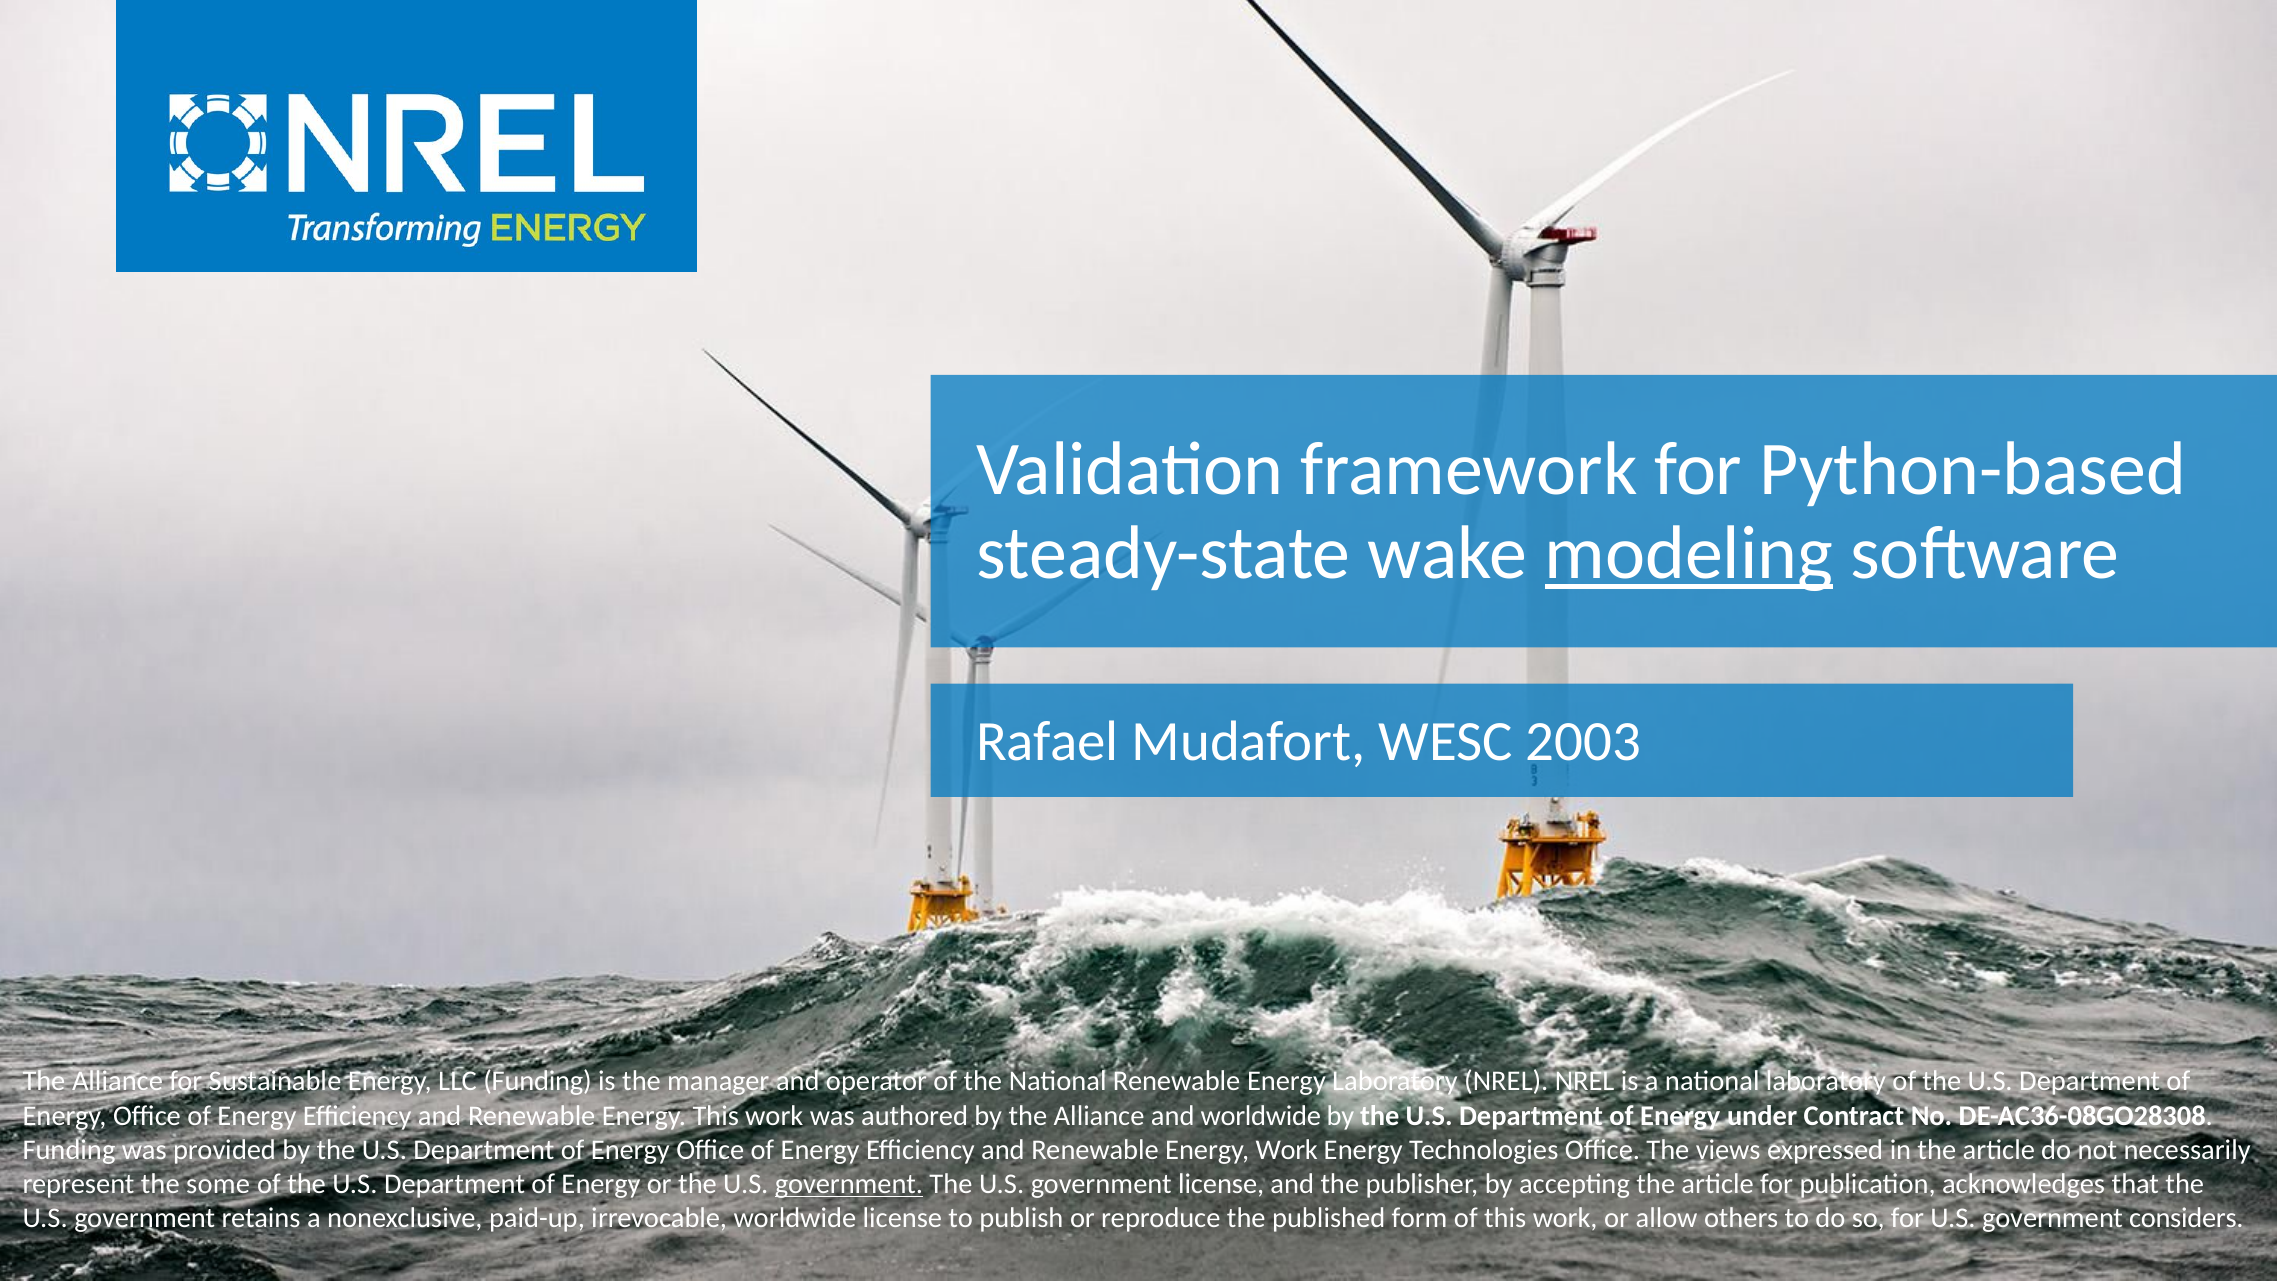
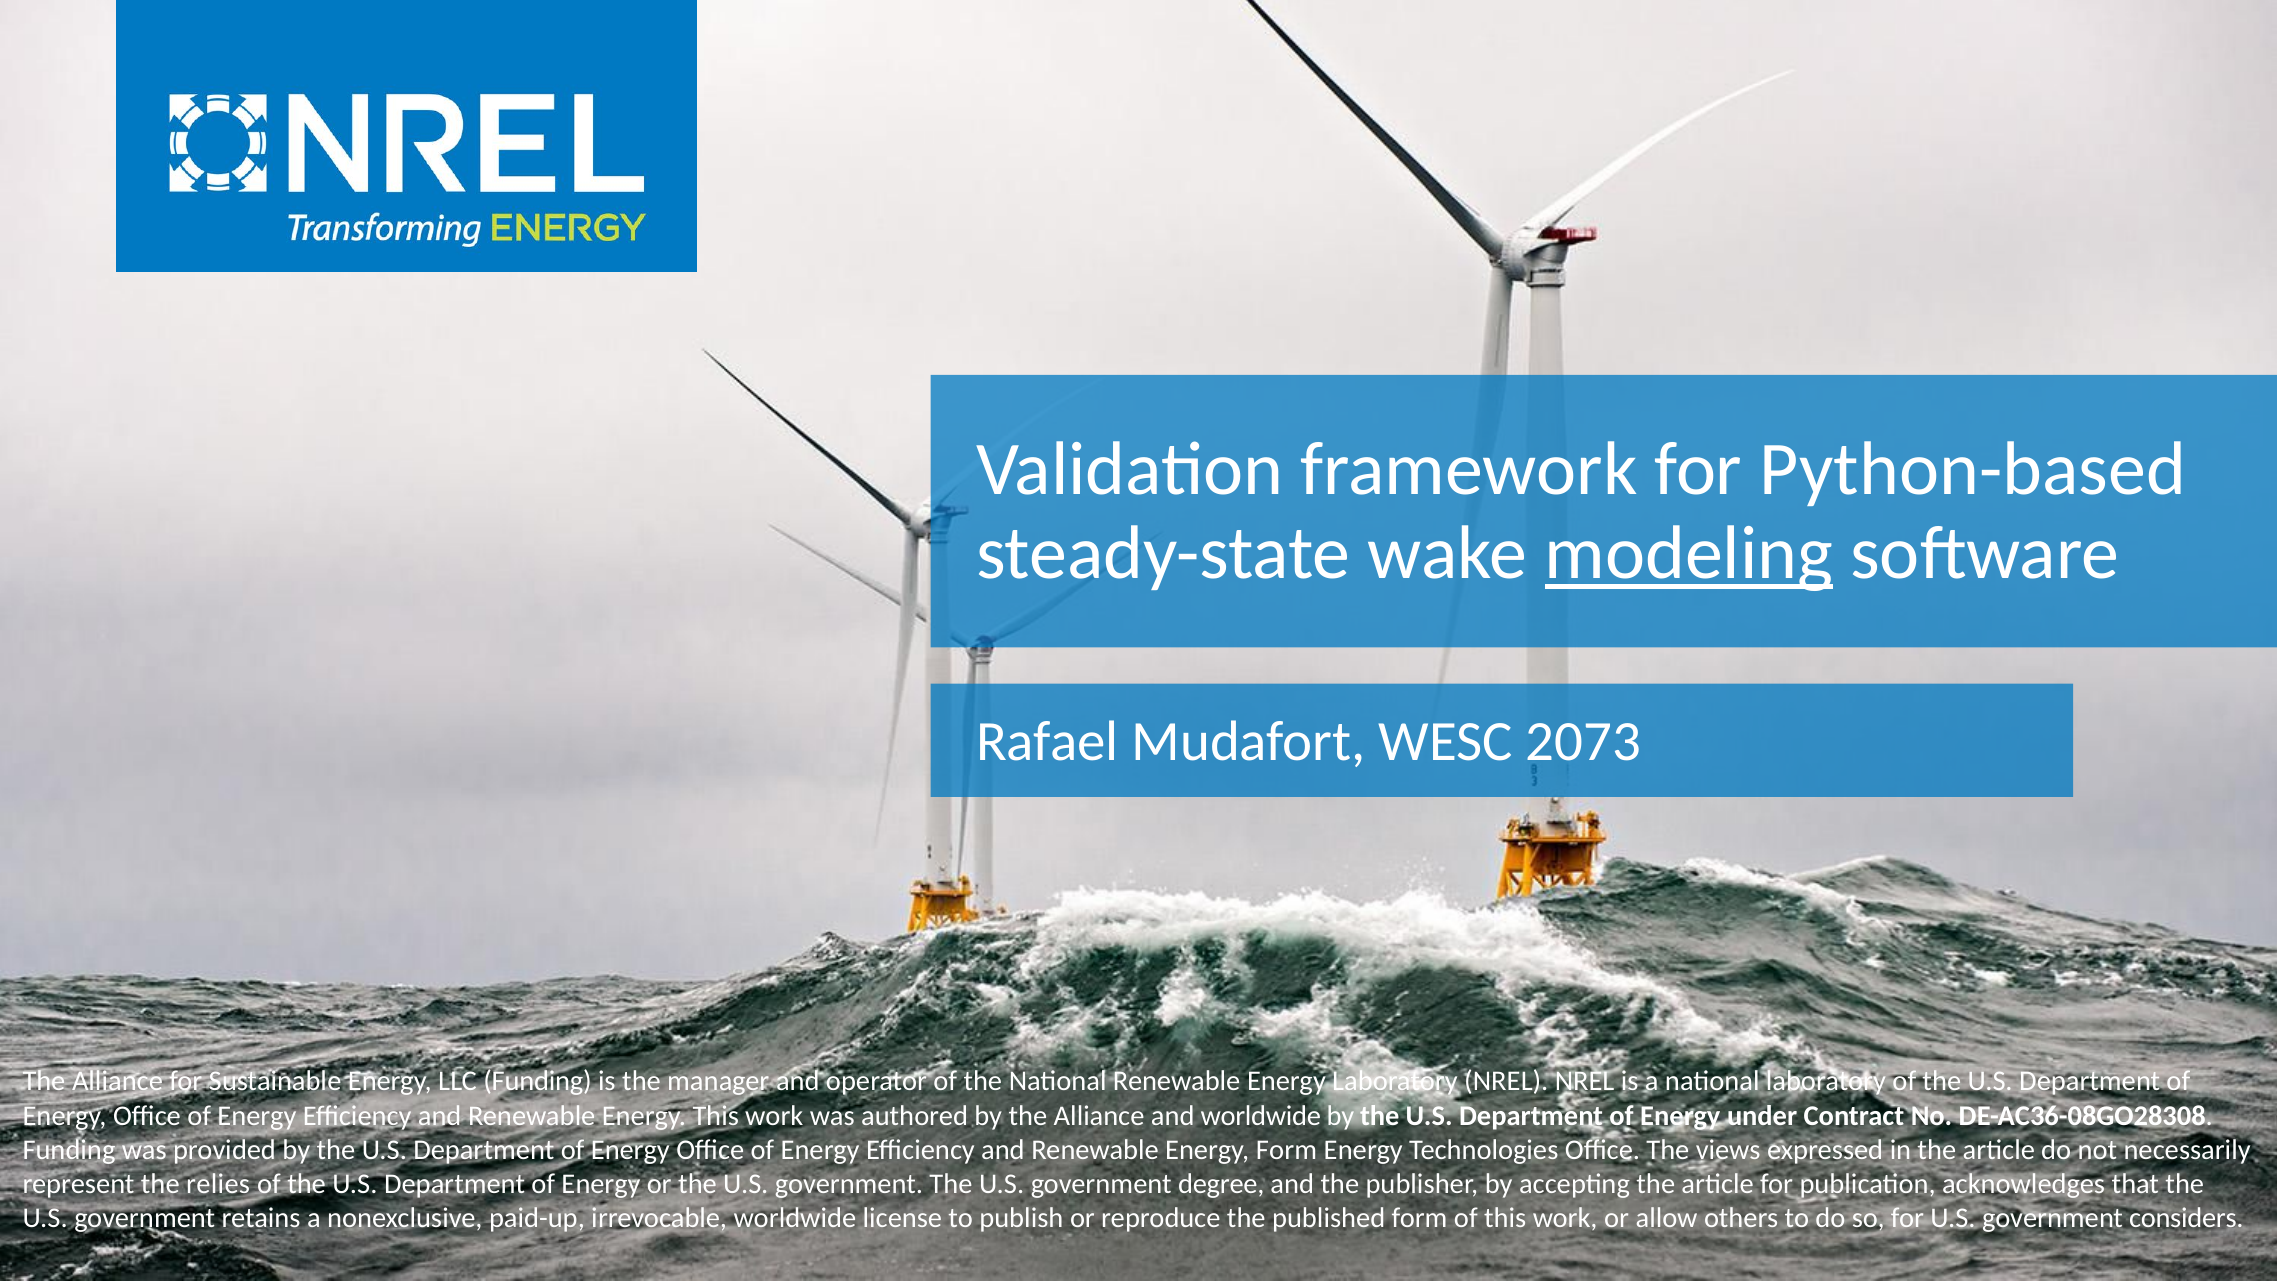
2003: 2003 -> 2073
Energy Work: Work -> Form
some: some -> relies
government at (849, 1184) underline: present -> none
government license: license -> degree
